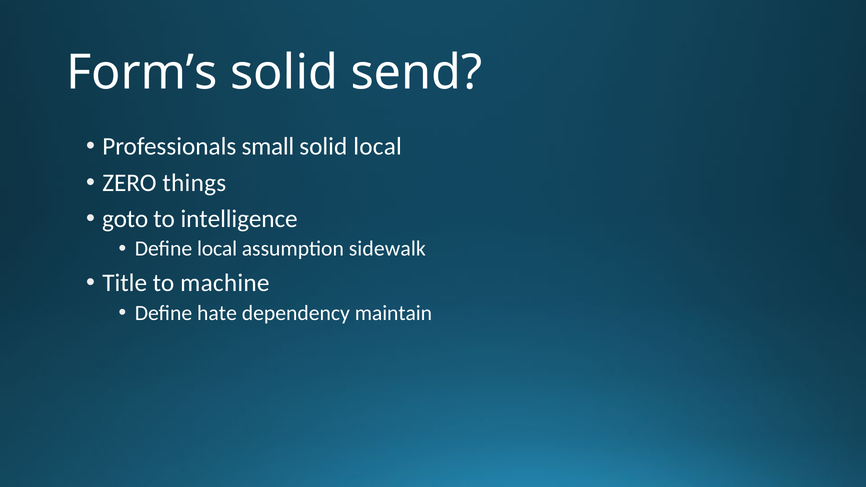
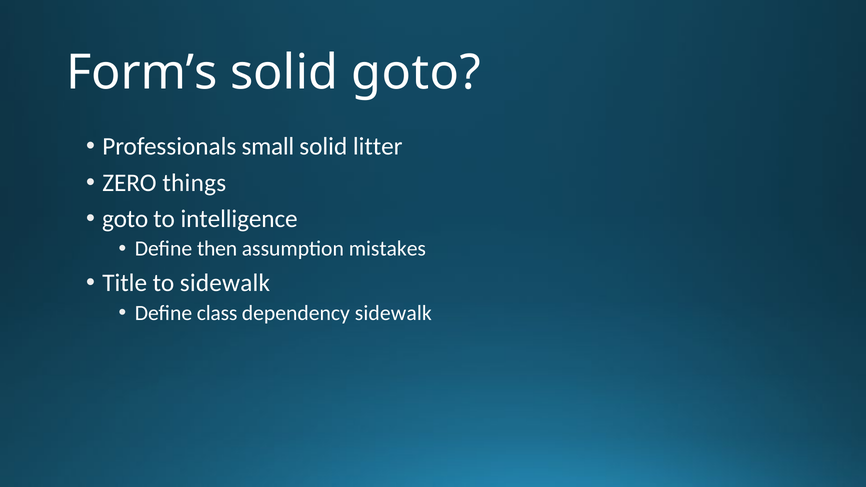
solid send: send -> goto
solid local: local -> litter
Define local: local -> then
sidewalk: sidewalk -> mistakes
to machine: machine -> sidewalk
hate: hate -> class
dependency maintain: maintain -> sidewalk
